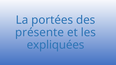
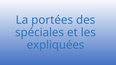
présente: présente -> spéciales
